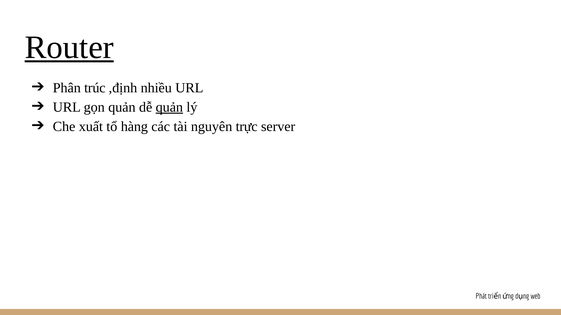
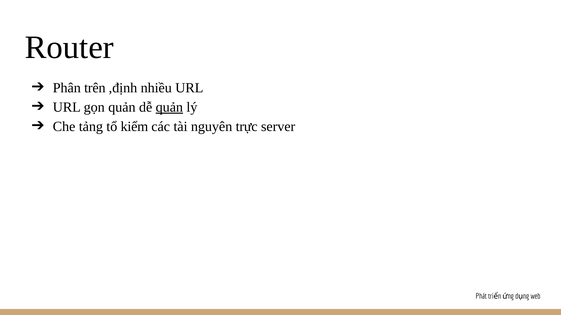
Router underline: present -> none
trúc: trúc -> trên
xuất: xuất -> tảng
hàng: hàng -> kiểm
